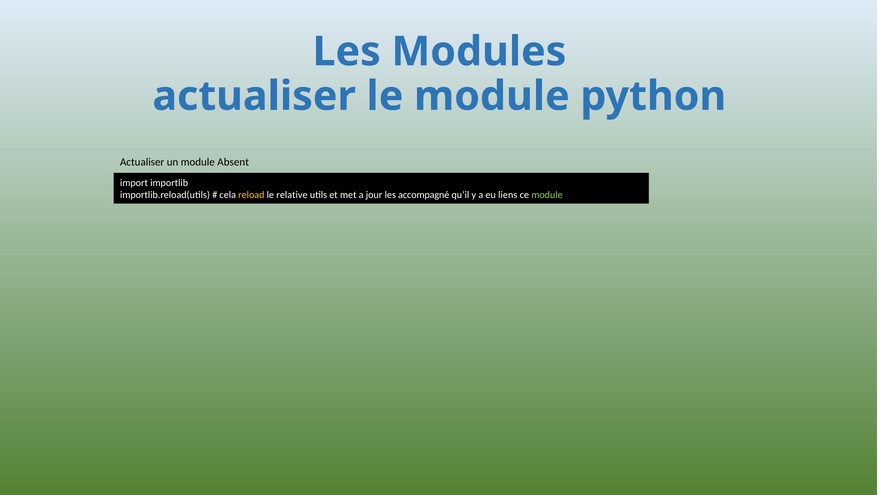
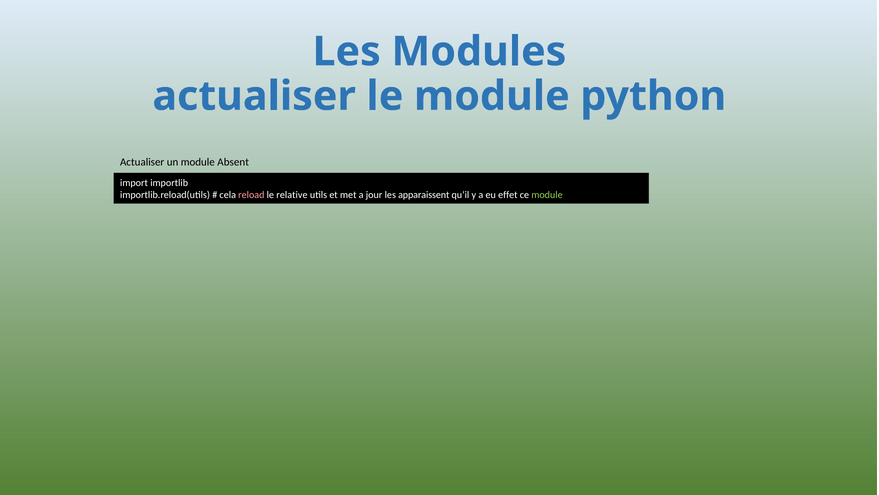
reload colour: yellow -> pink
accompagné: accompagné -> apparaissent
liens: liens -> effet
